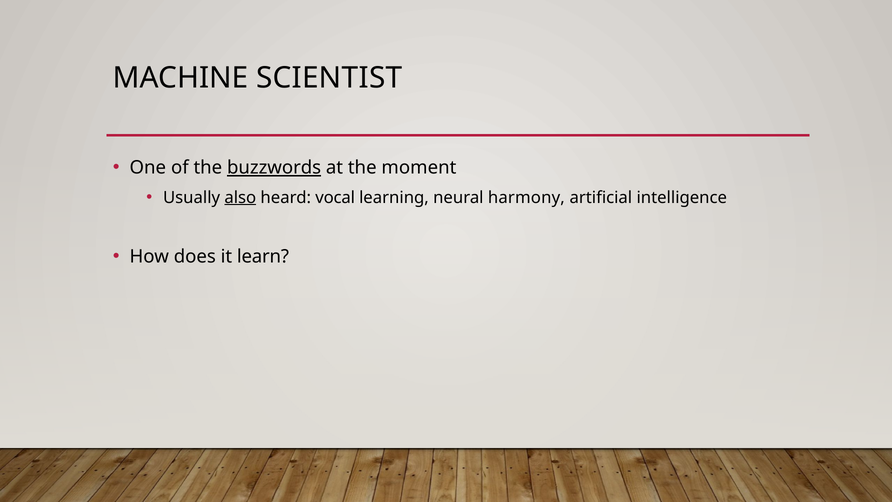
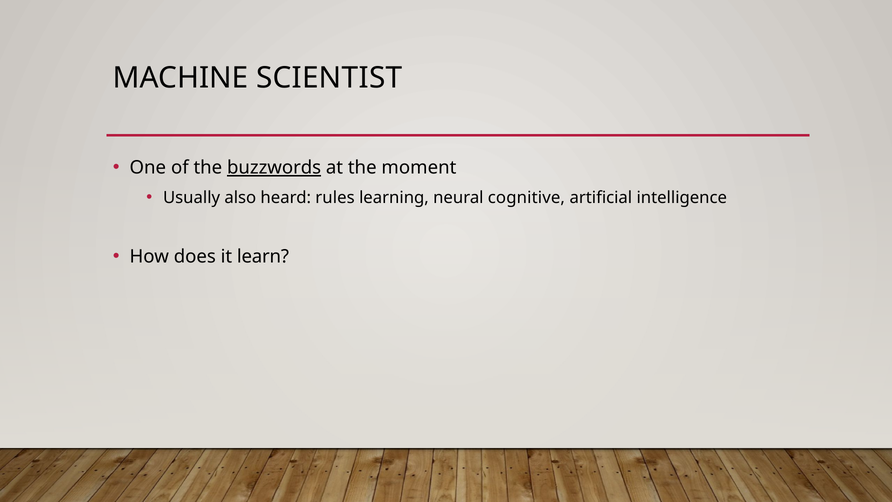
also underline: present -> none
vocal: vocal -> rules
harmony: harmony -> cognitive
